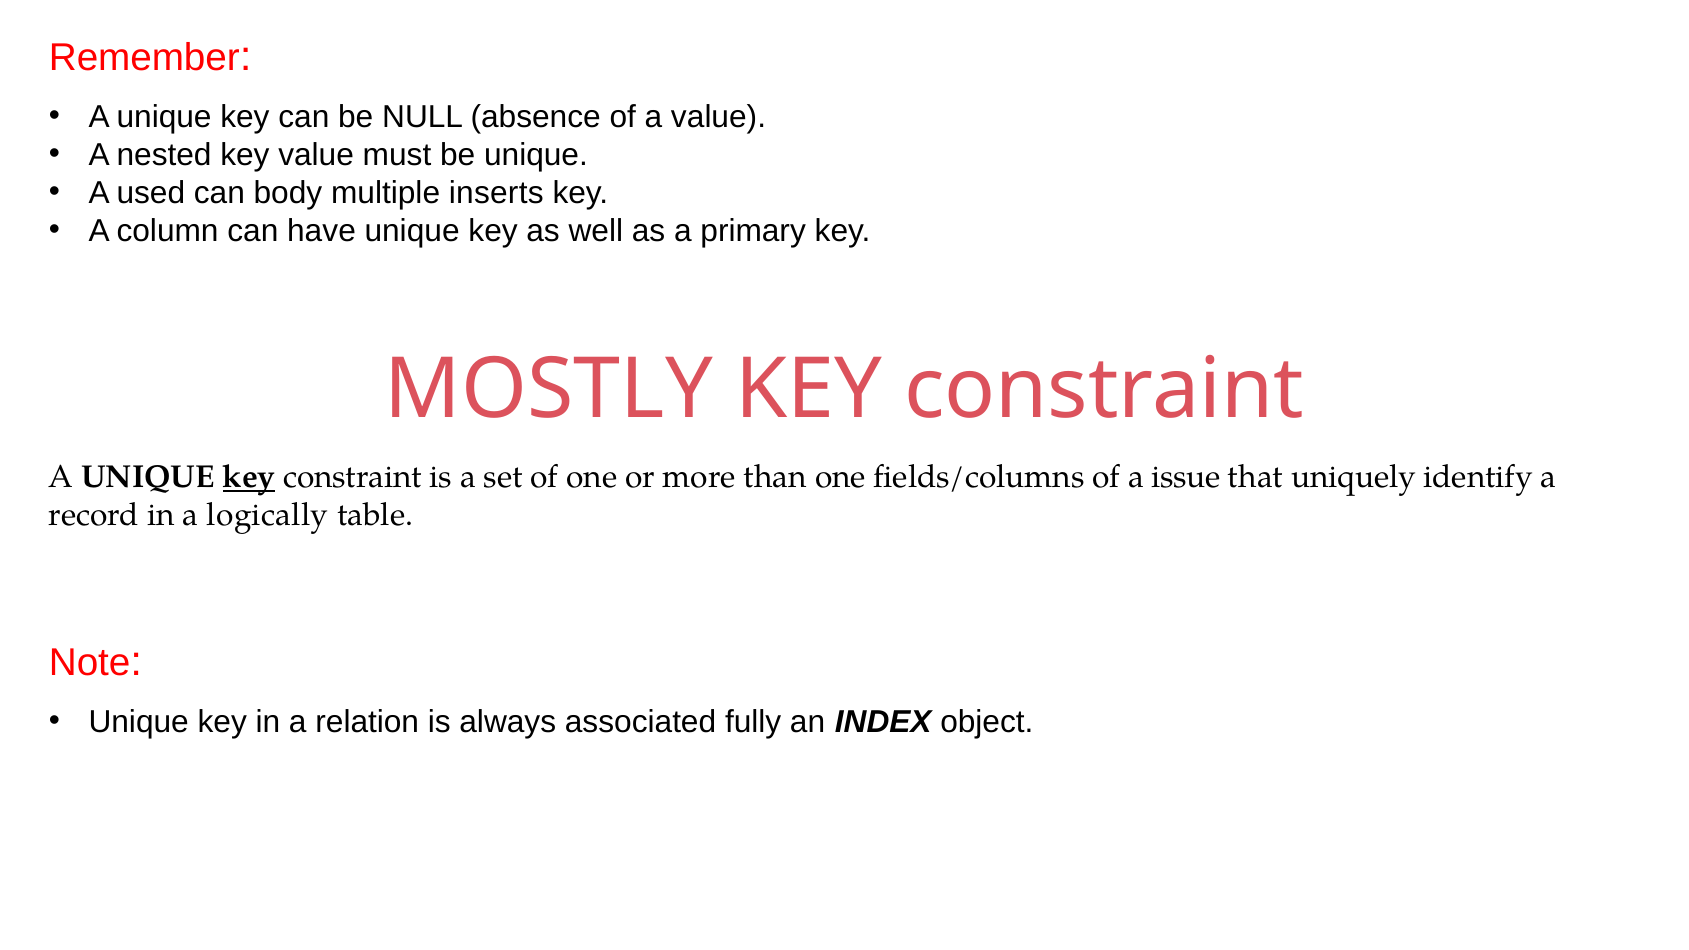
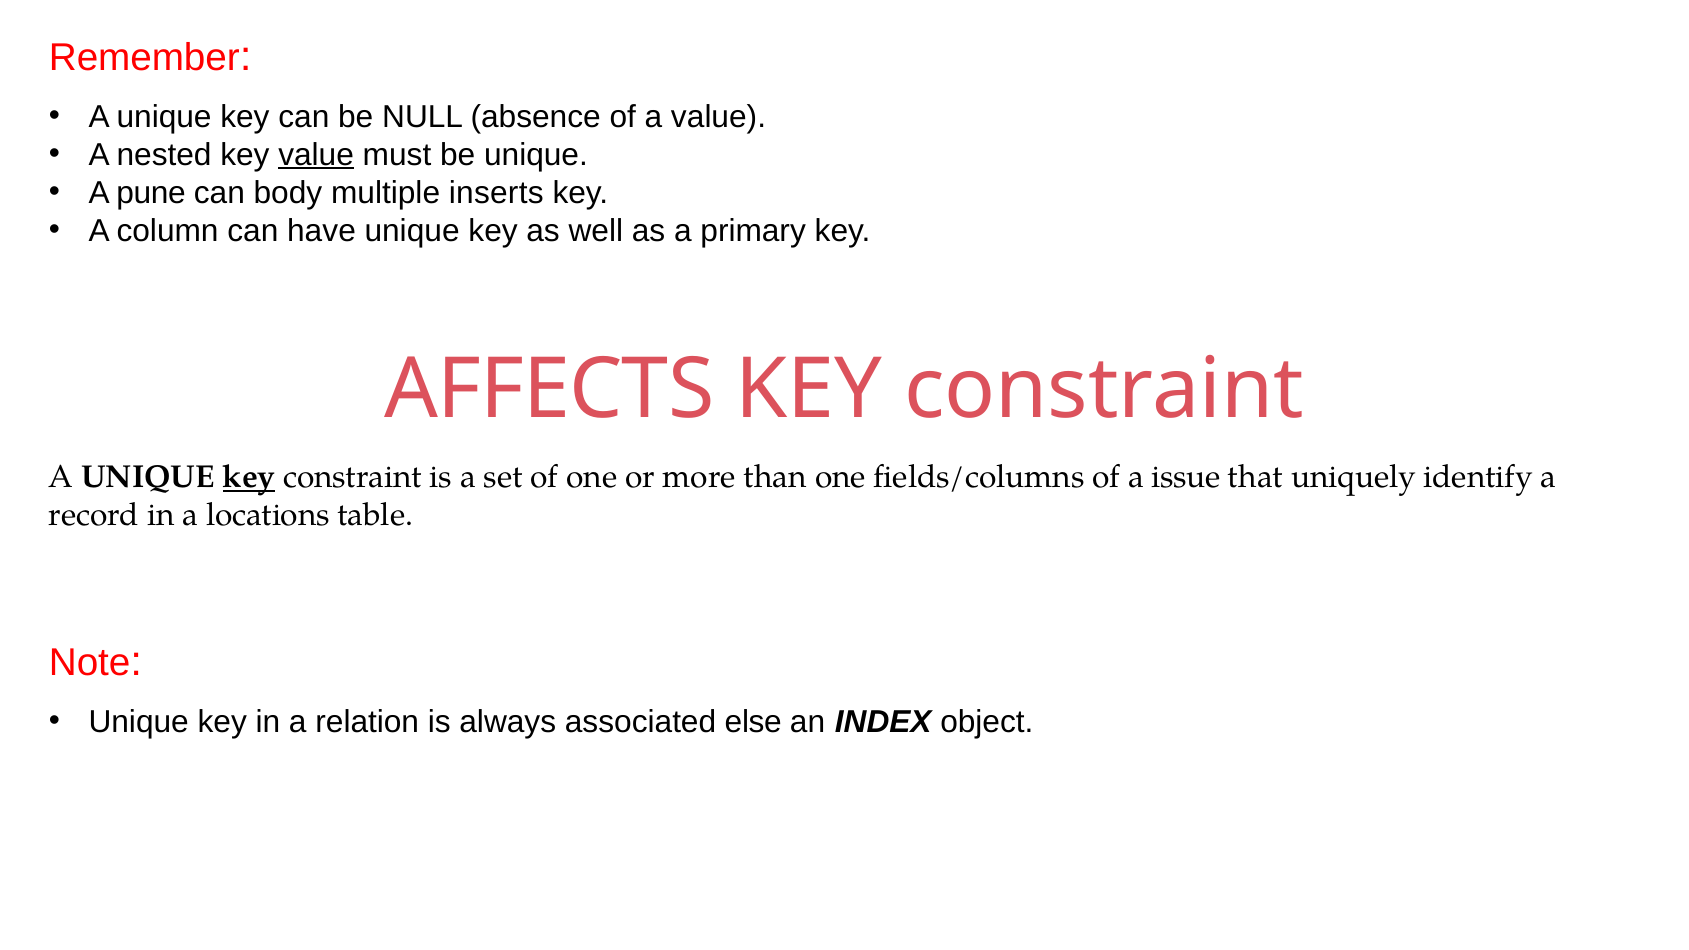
value at (316, 155) underline: none -> present
used: used -> pune
MOSTLY: MOSTLY -> AFFECTS
logically: logically -> locations
fully: fully -> else
